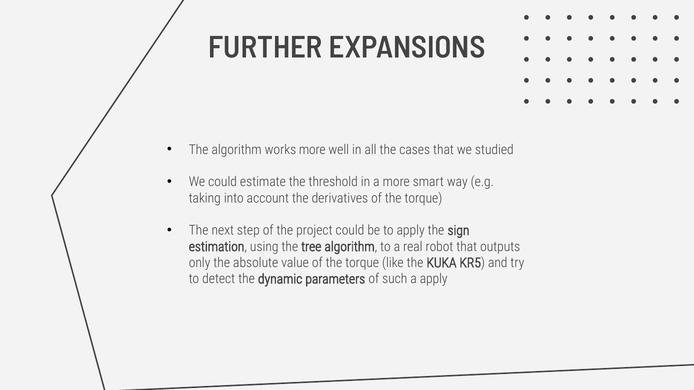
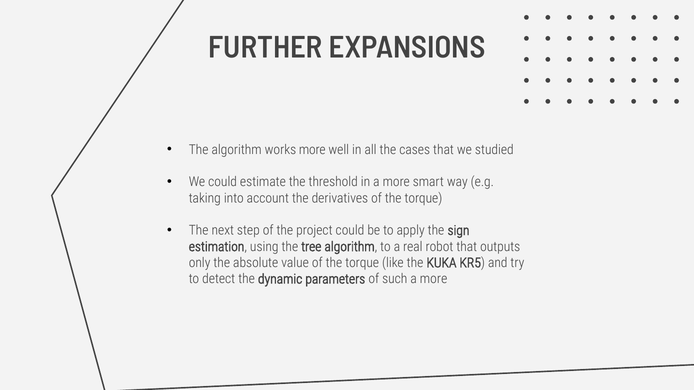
such a apply: apply -> more
